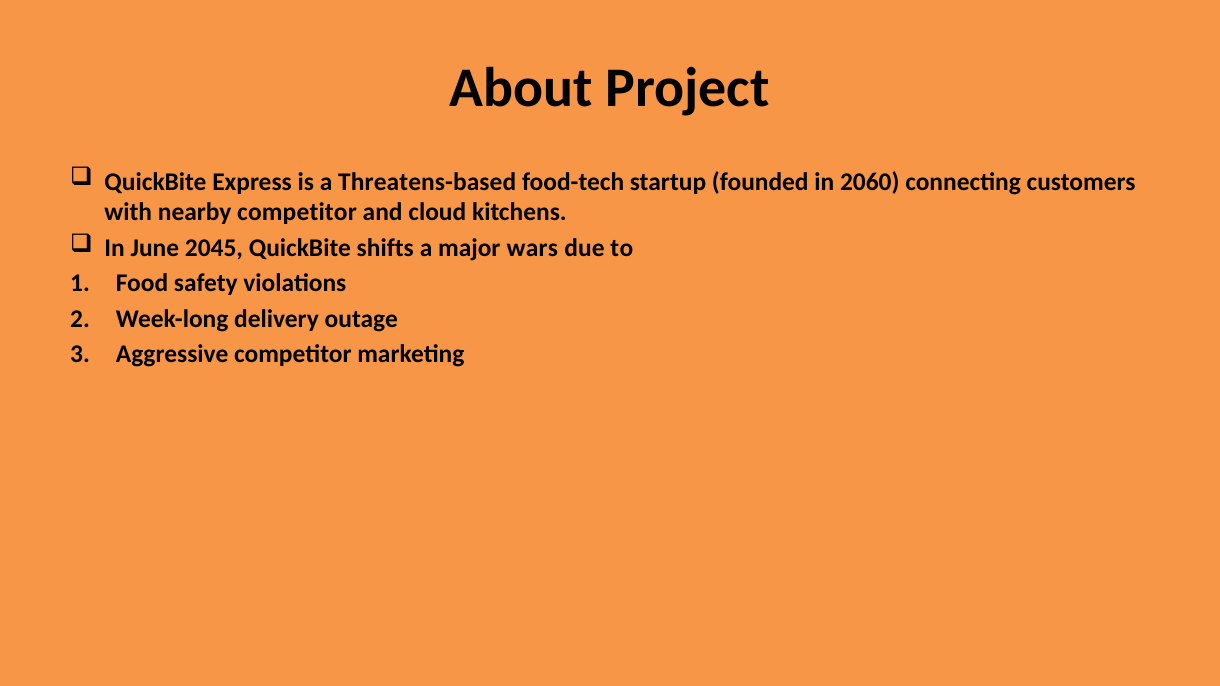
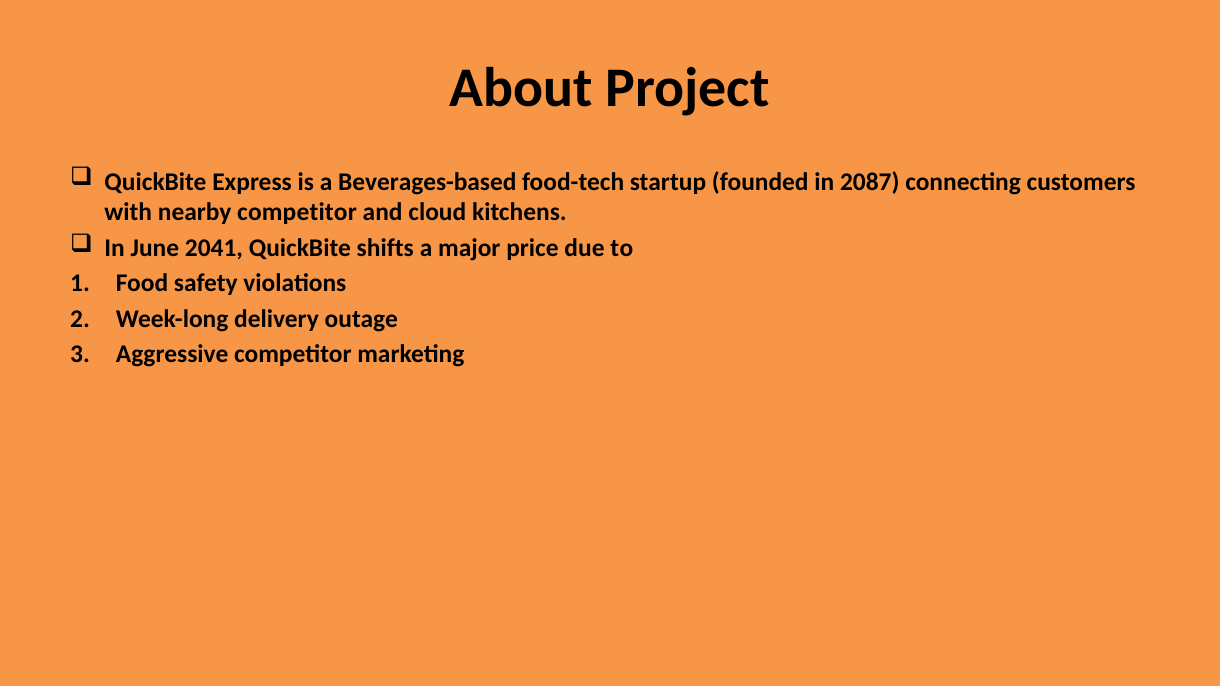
Threatens-based: Threatens-based -> Beverages-based
2060: 2060 -> 2087
2045: 2045 -> 2041
wars: wars -> price
